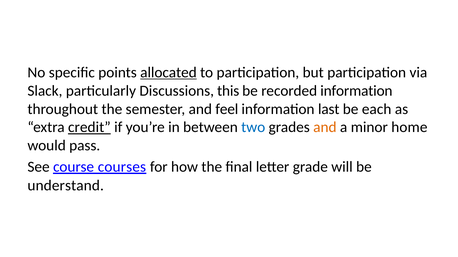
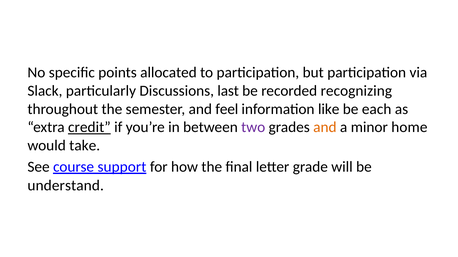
allocated underline: present -> none
this: this -> last
recorded information: information -> recognizing
last: last -> like
two colour: blue -> purple
pass: pass -> take
courses: courses -> support
